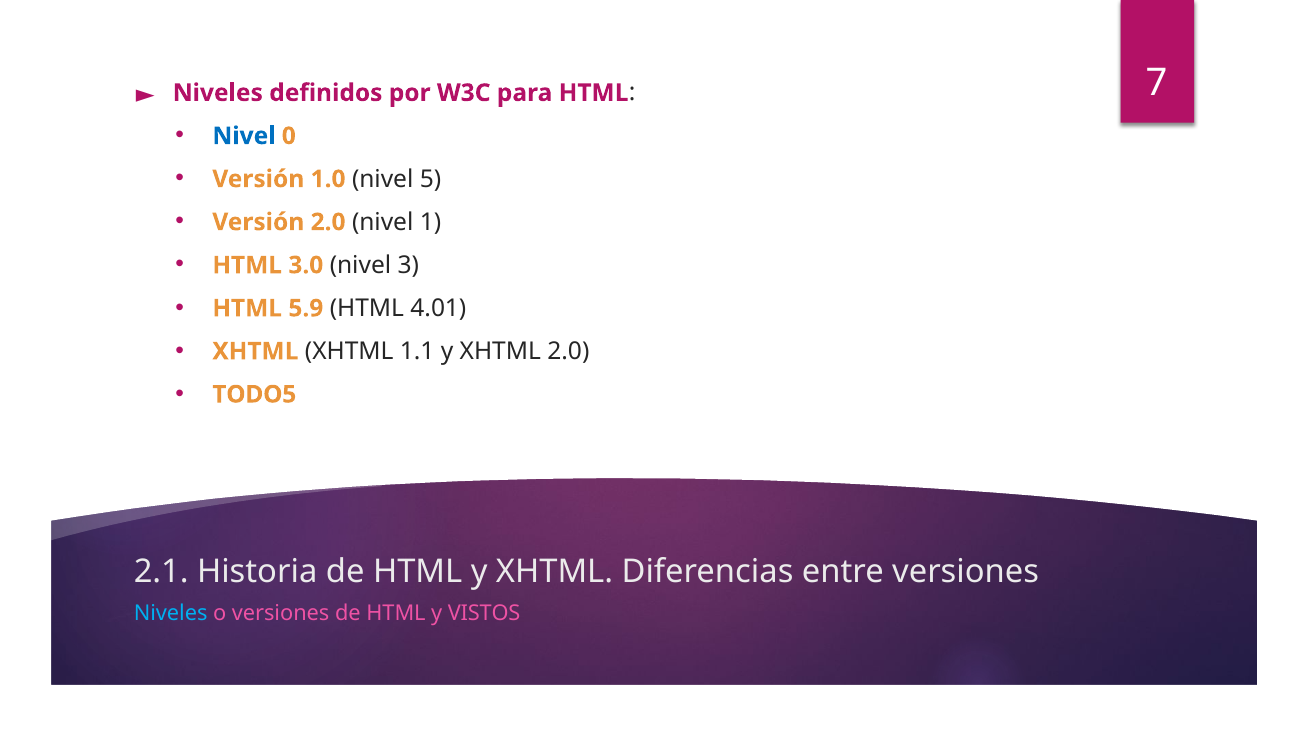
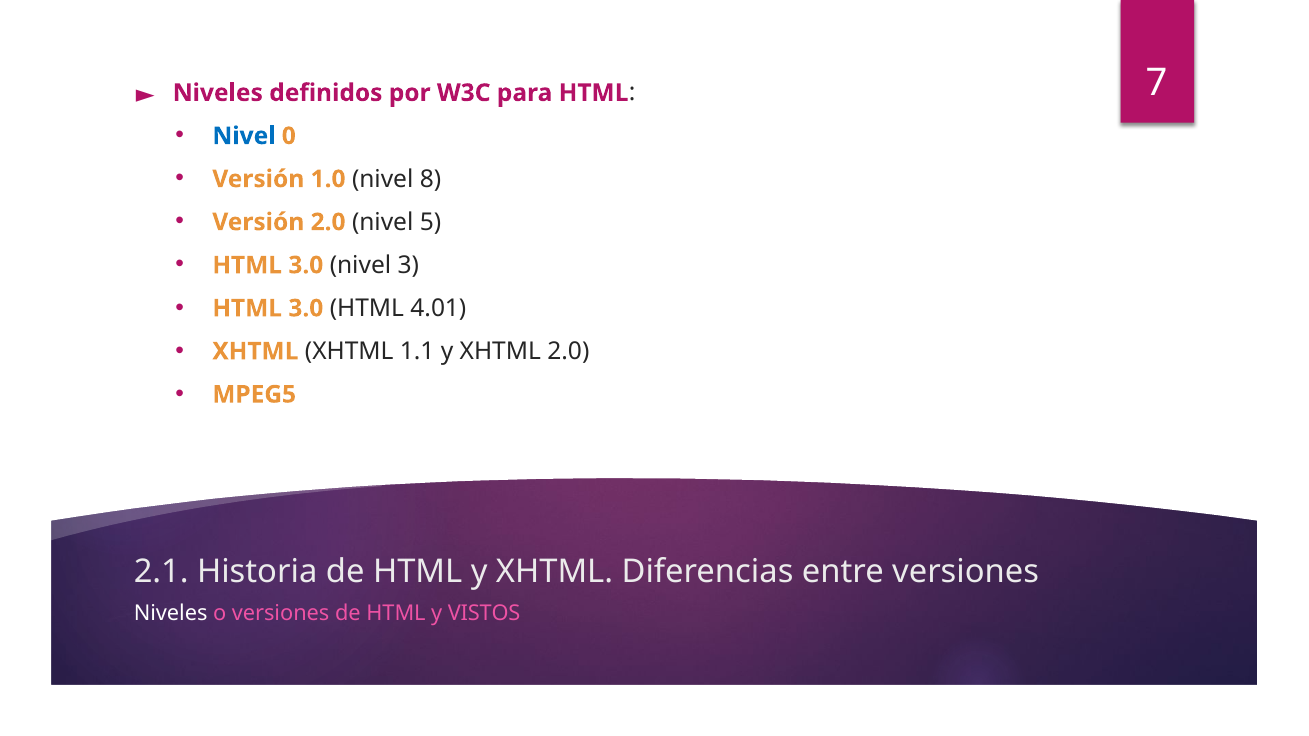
5: 5 -> 8
1: 1 -> 5
5.9 at (306, 308): 5.9 -> 3.0
TODO5: TODO5 -> MPEG5
Niveles at (171, 614) colour: light blue -> white
